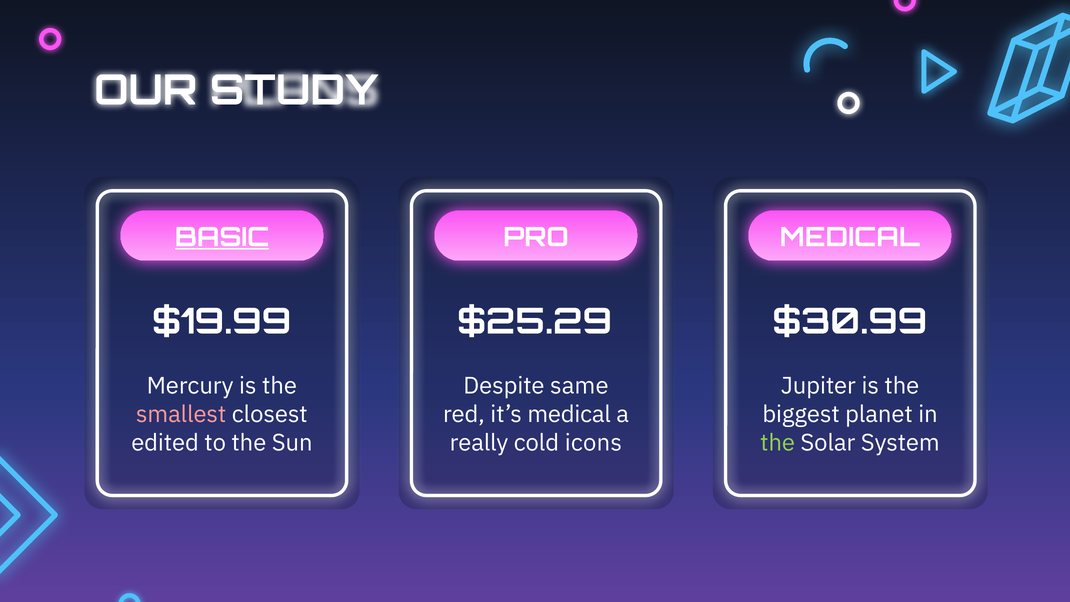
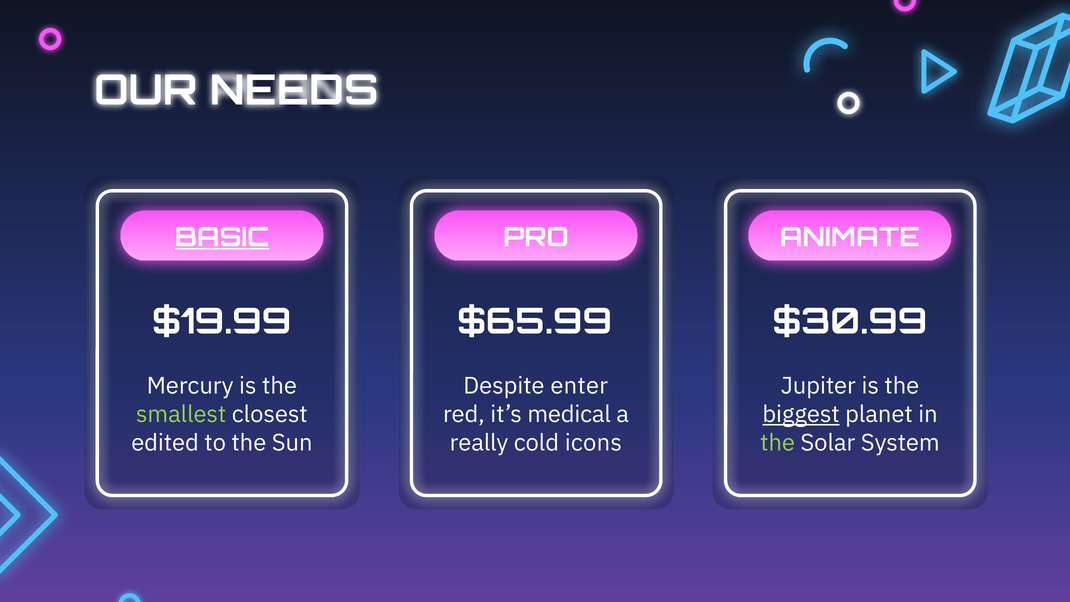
STUDY: STUDY -> NEEDS
PRO MEDICAL: MEDICAL -> ANIMATE
$25.29: $25.29 -> $65.99
same: same -> enter
smallest colour: pink -> light green
biggest underline: none -> present
